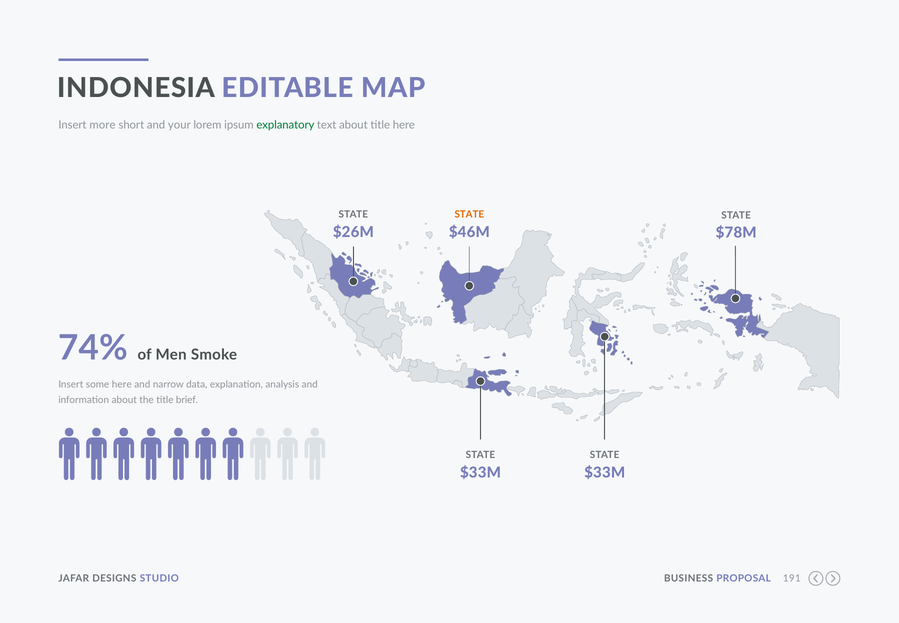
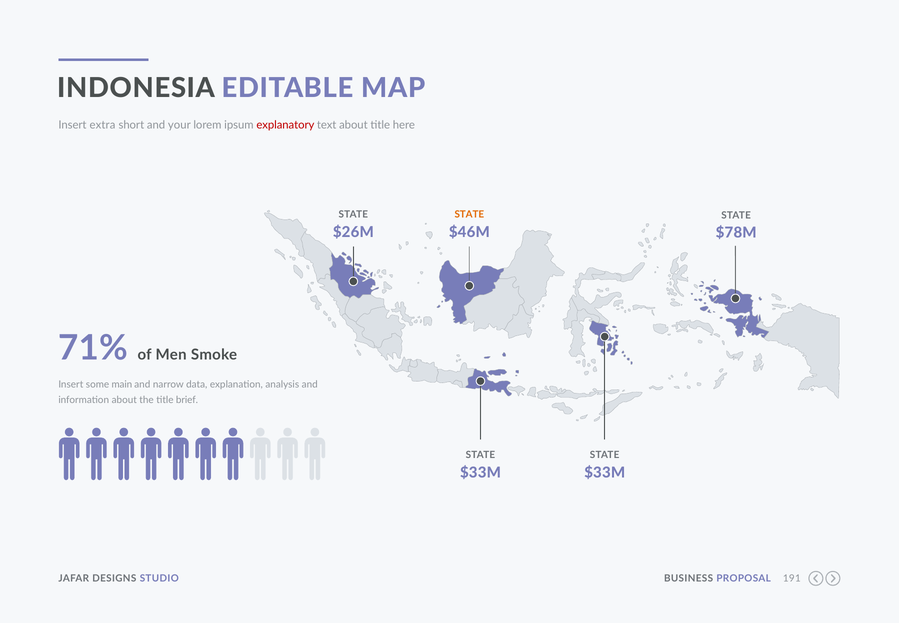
more: more -> extra
explanatory colour: green -> red
74%: 74% -> 71%
some here: here -> main
